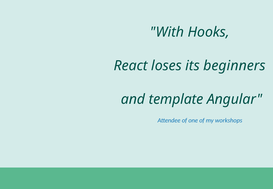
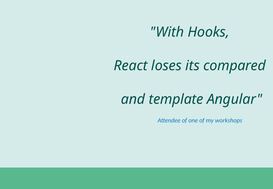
beginners: beginners -> compared
